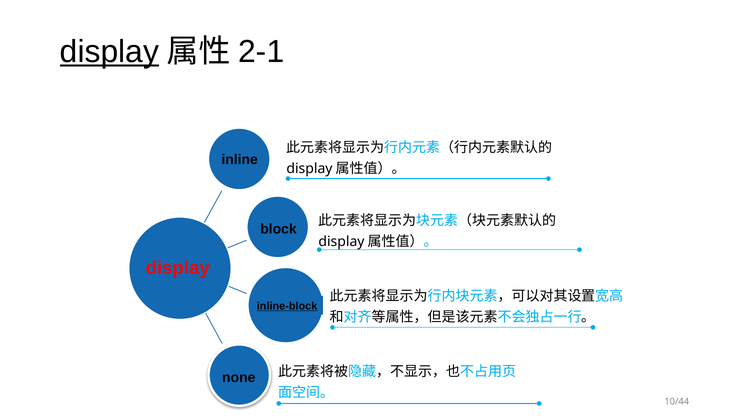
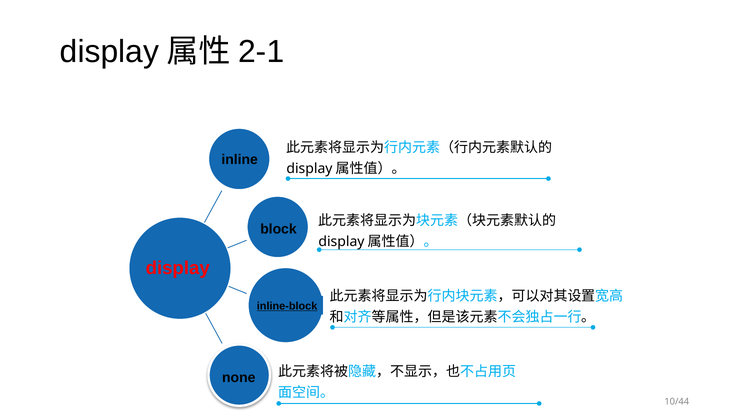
display at (109, 52) underline: present -> none
